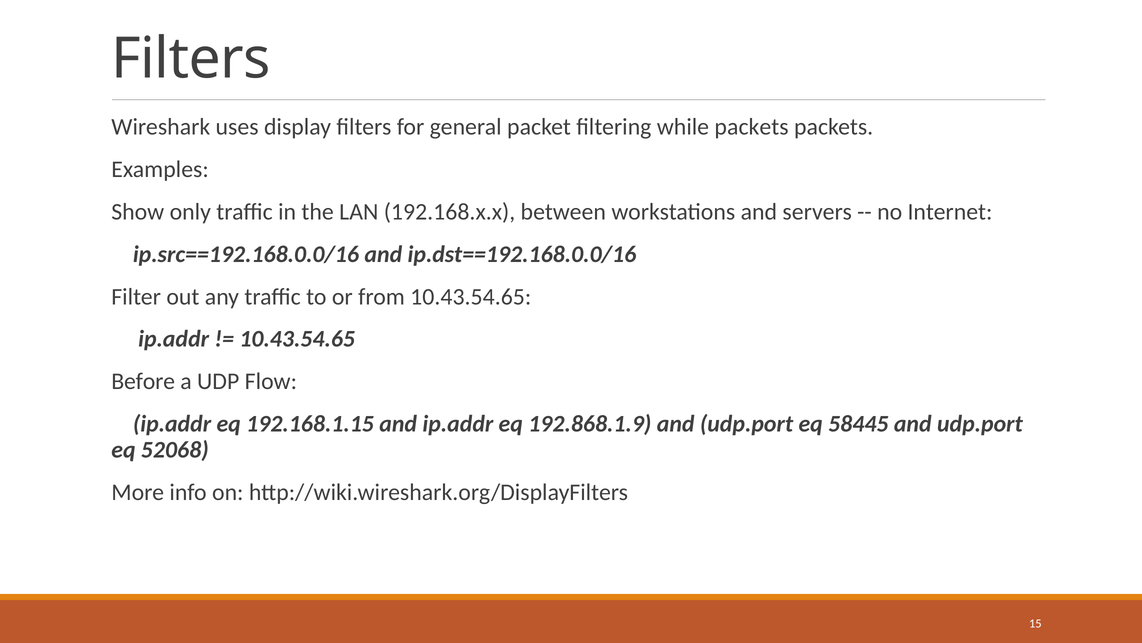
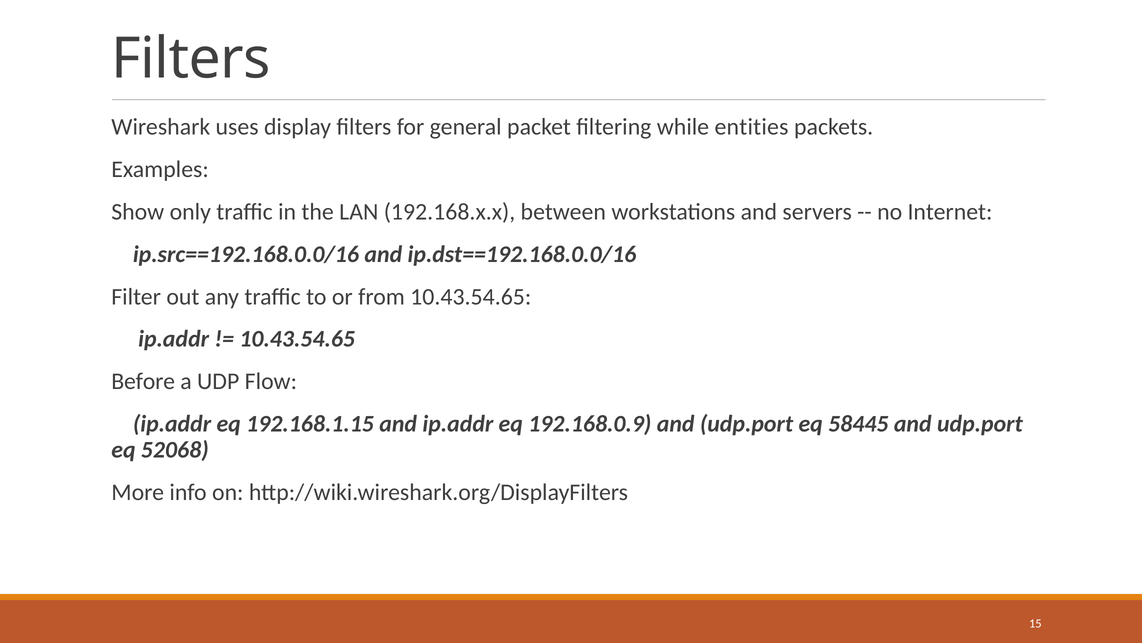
while packets: packets -> entities
192.868.1.9: 192.868.1.9 -> 192.168.0.9
